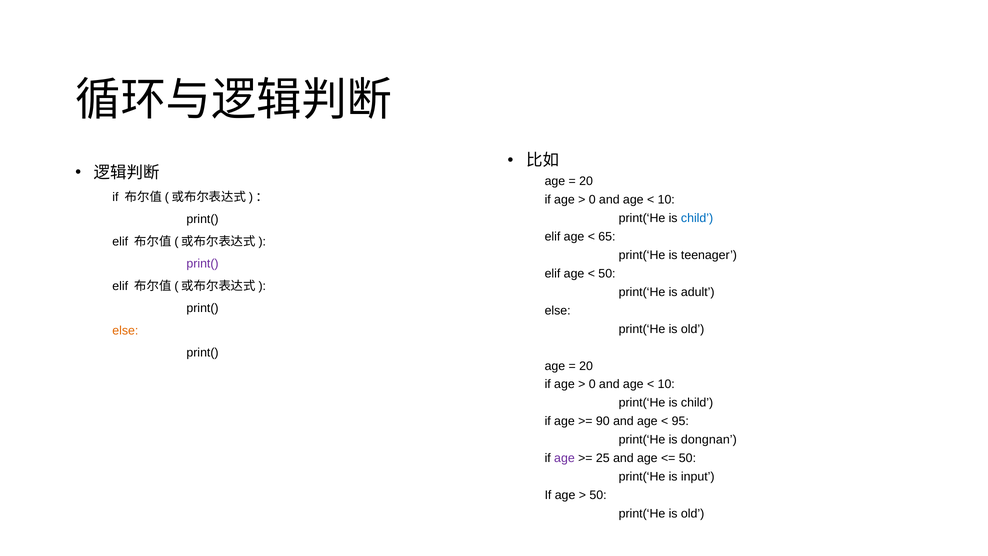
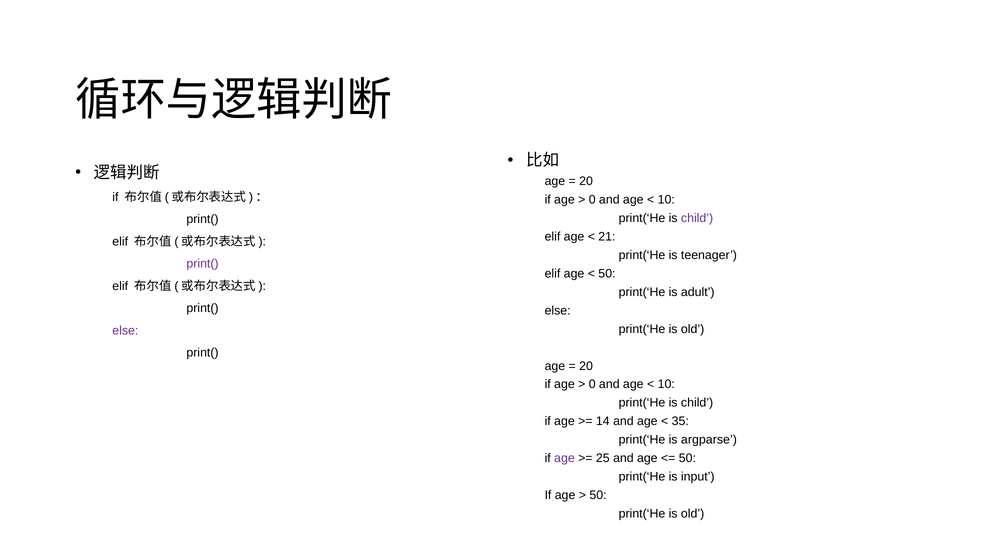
child at (697, 218) colour: blue -> purple
65: 65 -> 21
else at (125, 330) colour: orange -> purple
90: 90 -> 14
95: 95 -> 35
dongnan: dongnan -> argparse
